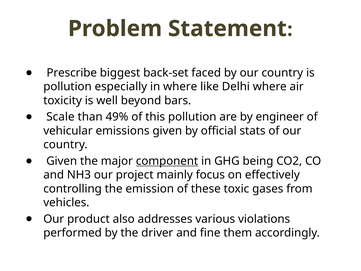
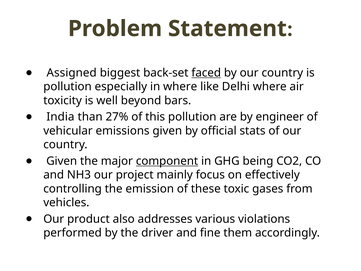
Prescribe: Prescribe -> Assigned
faced underline: none -> present
Scale: Scale -> India
49%: 49% -> 27%
